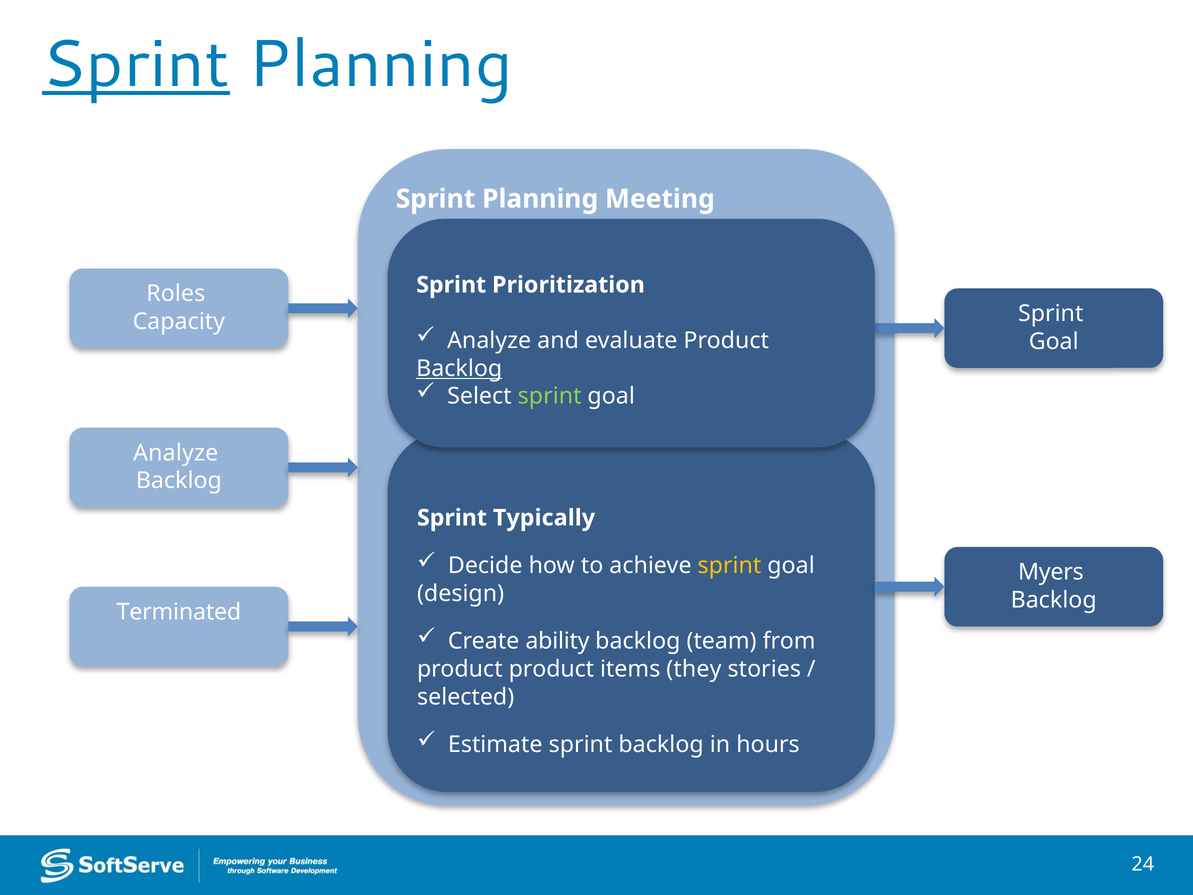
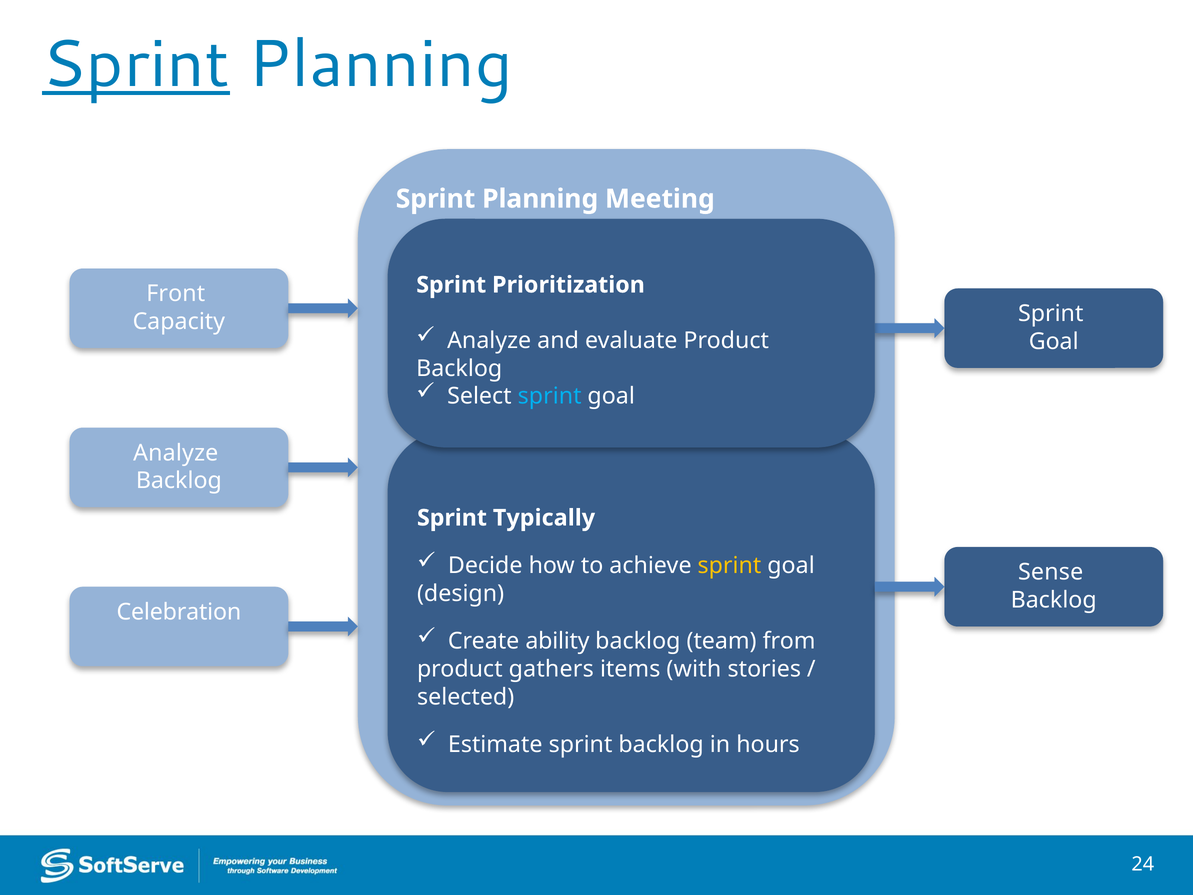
Roles: Roles -> Front
Backlog at (459, 368) underline: present -> none
sprint at (550, 396) colour: light green -> light blue
Myers: Myers -> Sense
Terminated: Terminated -> Celebration
product product: product -> gathers
they: they -> with
